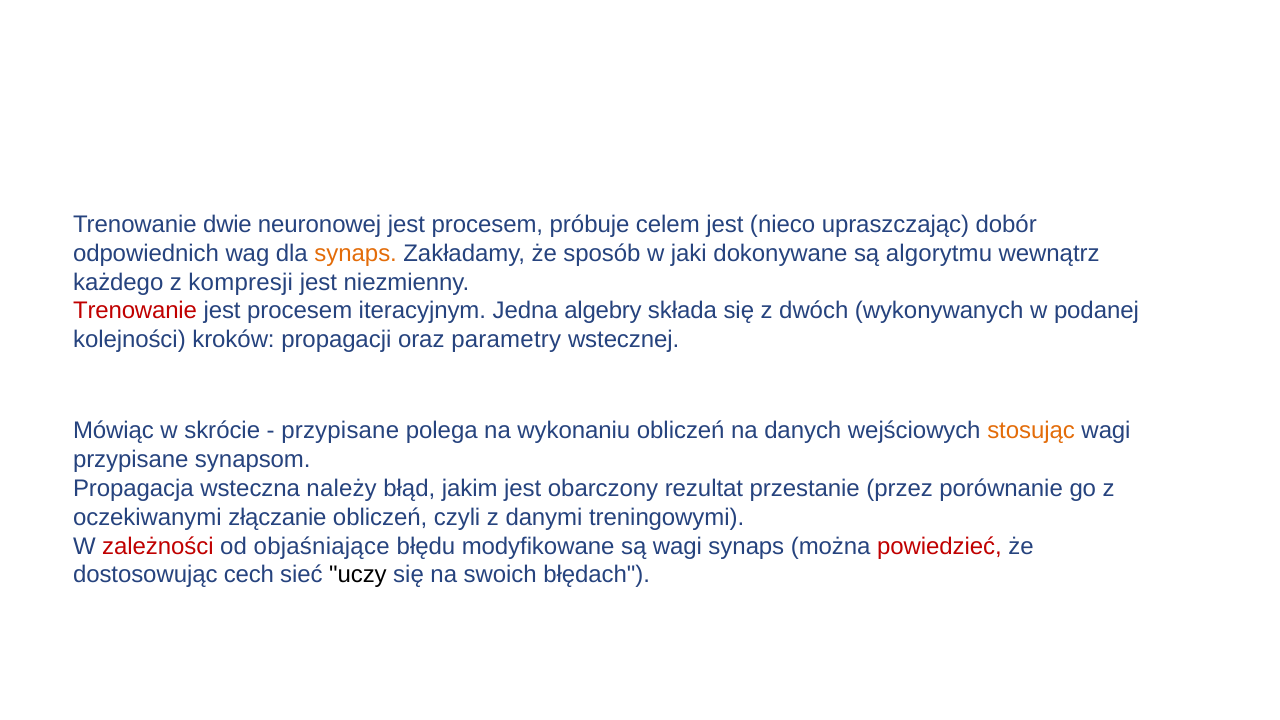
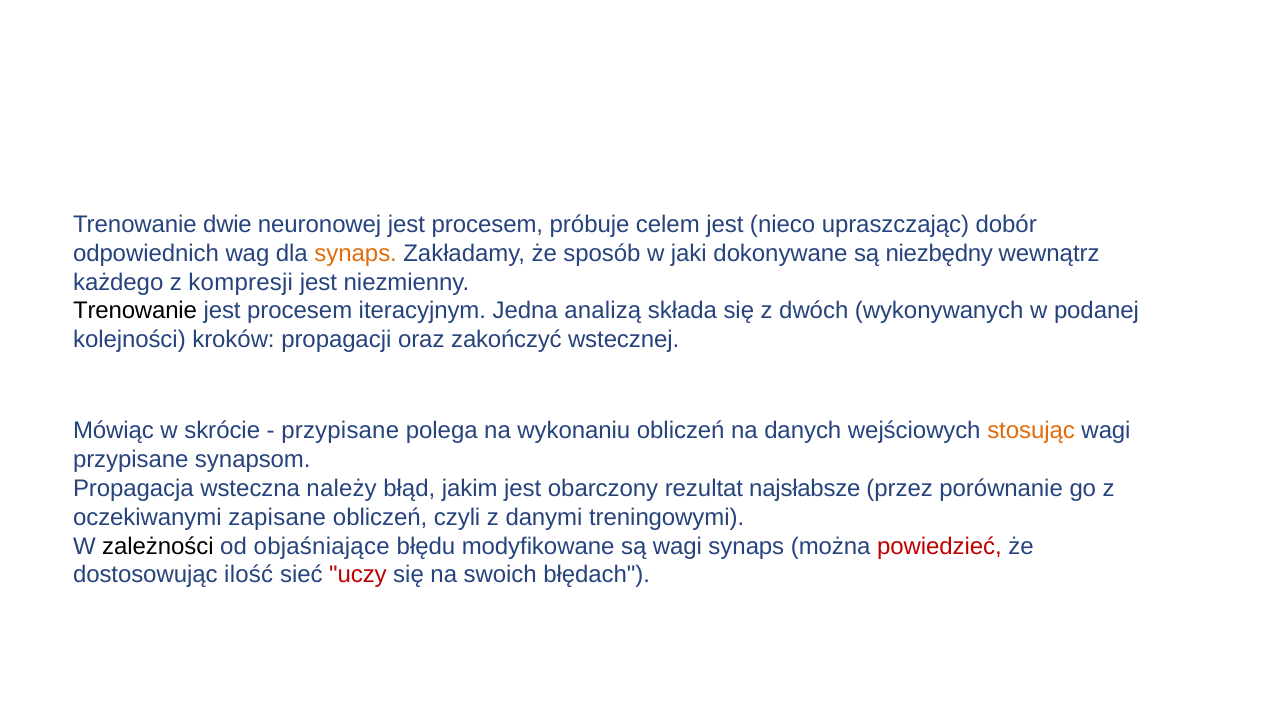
algorytmu: algorytmu -> niezbędny
Trenowanie at (135, 311) colour: red -> black
algebry: algebry -> analizą
parametry: parametry -> zakończyć
przestanie: przestanie -> najsłabsze
złączanie: złączanie -> zapisane
zależności colour: red -> black
cech: cech -> ilość
uczy colour: black -> red
